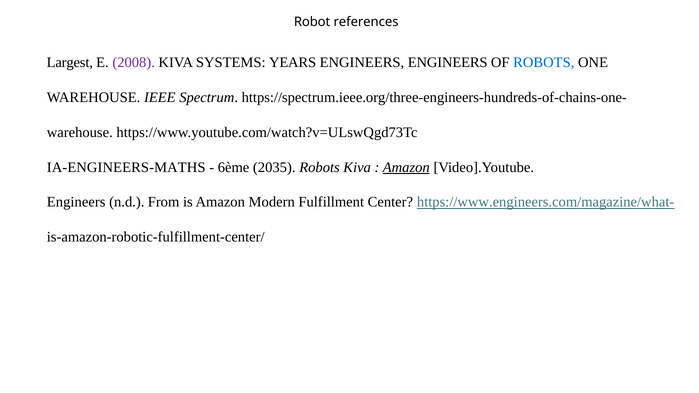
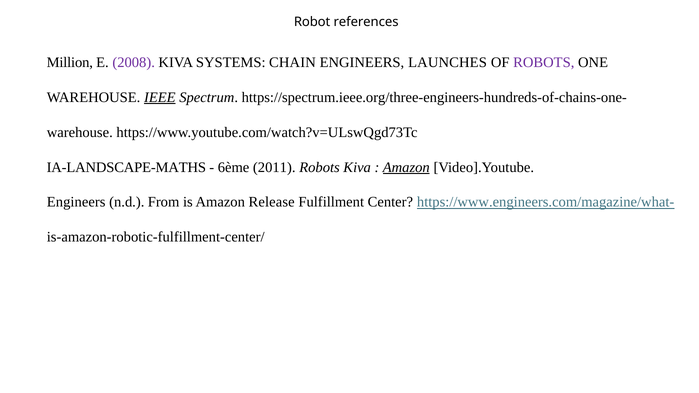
Largest: Largest -> Million
YEARS: YEARS -> CHAIN
ENGINEERS ENGINEERS: ENGINEERS -> LAUNCHES
ROBOTS at (544, 62) colour: blue -> purple
IEEE underline: none -> present
IA-ENGINEERS-MATHS: IA-ENGINEERS-MATHS -> IA-LANDSCAPE-MATHS
2035: 2035 -> 2011
Modern: Modern -> Release
